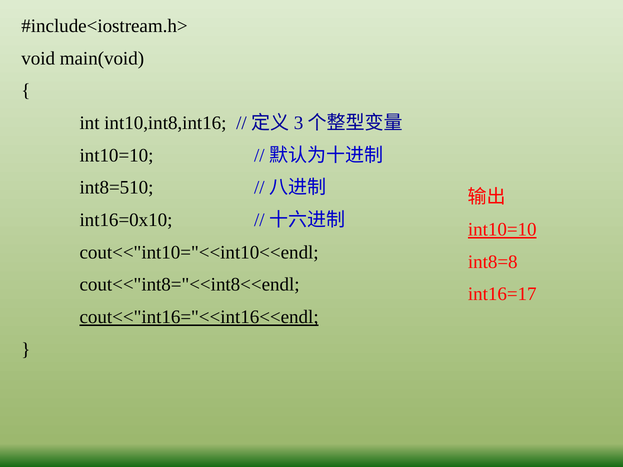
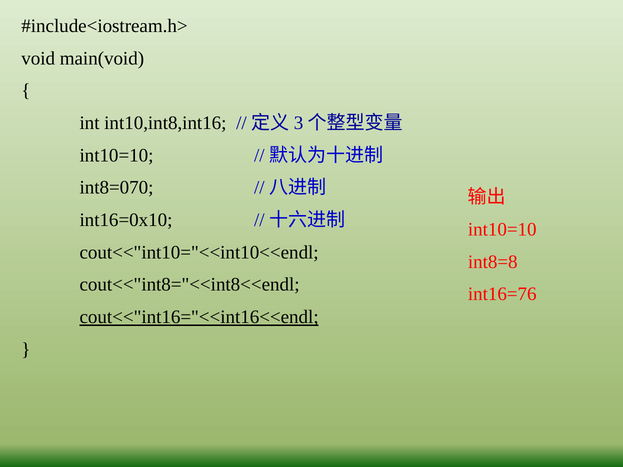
int8=510: int8=510 -> int8=070
int10=10 at (502, 230) underline: present -> none
int16=17: int16=17 -> int16=76
